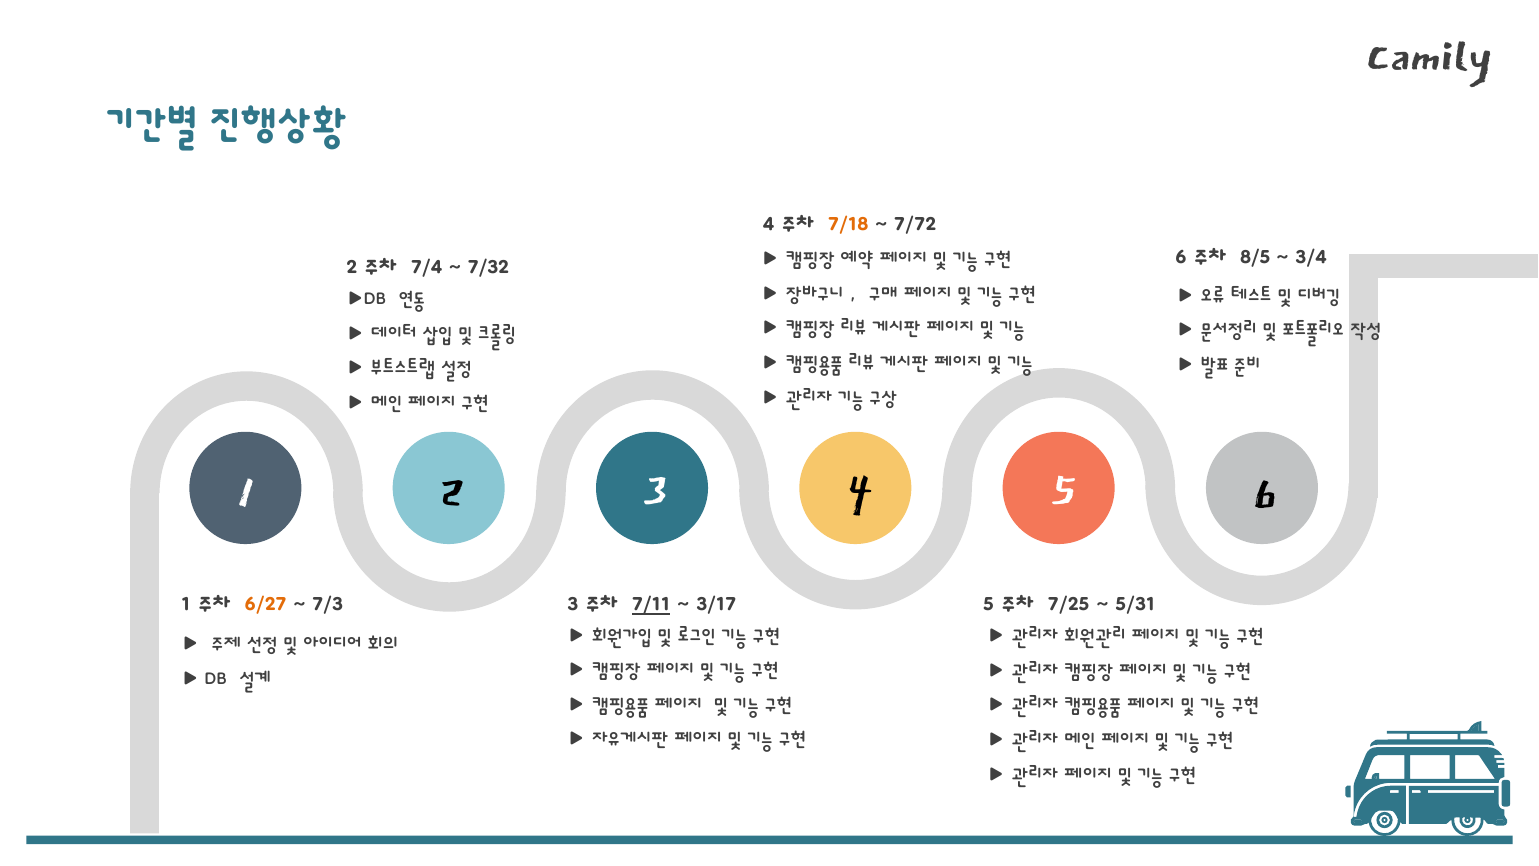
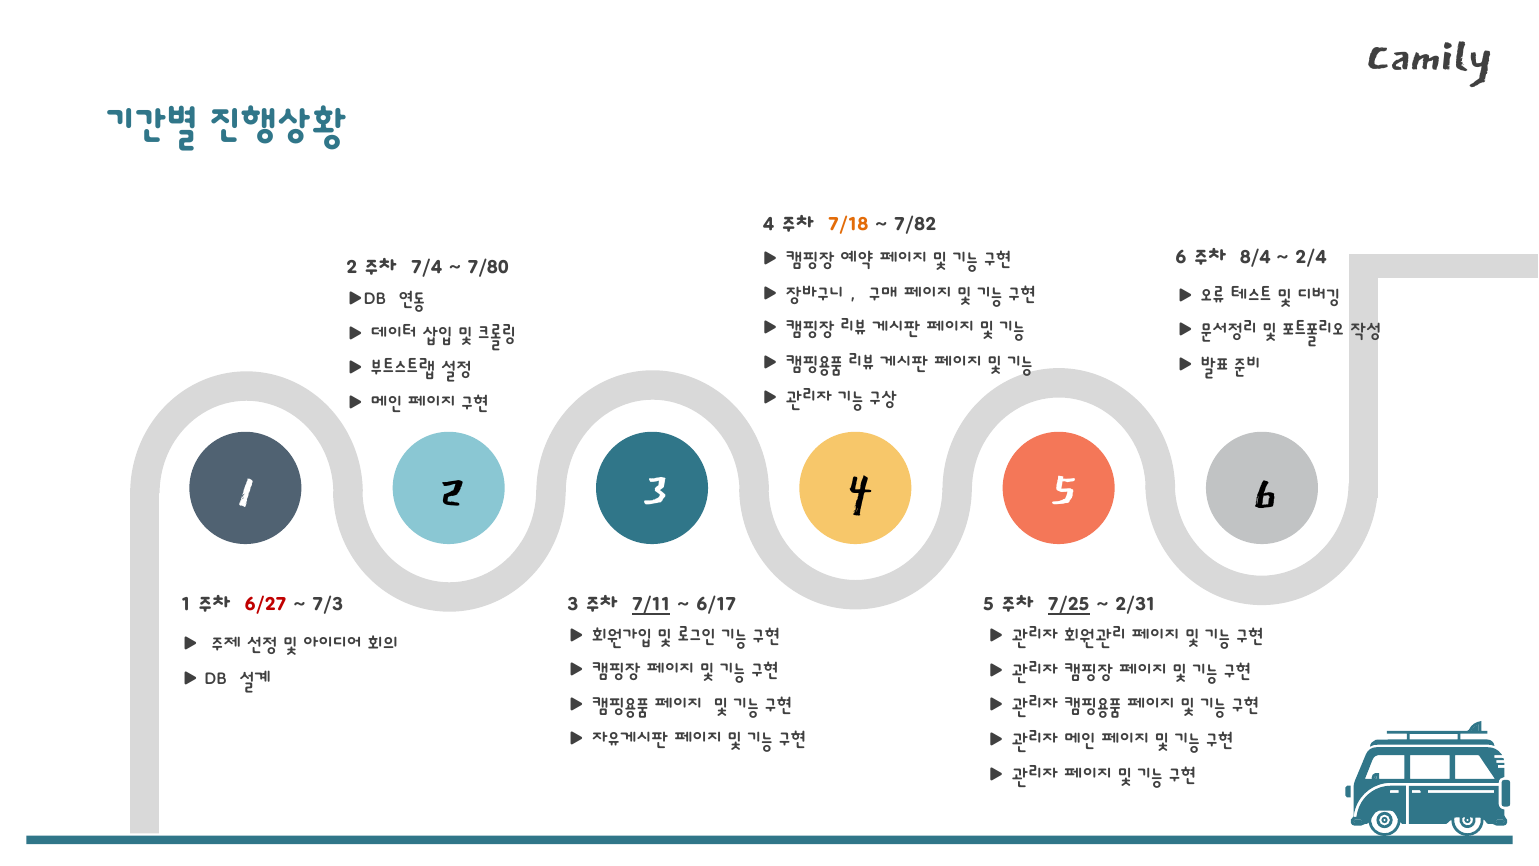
7/72: 7/72 -> 7/82
8/5: 8/5 -> 8/4
3/4: 3/4 -> 2/4
7/32: 7/32 -> 7/80
3/17: 3/17 -> 6/17
6/27 colour: orange -> red
7/25 underline: none -> present
5/31: 5/31 -> 2/31
